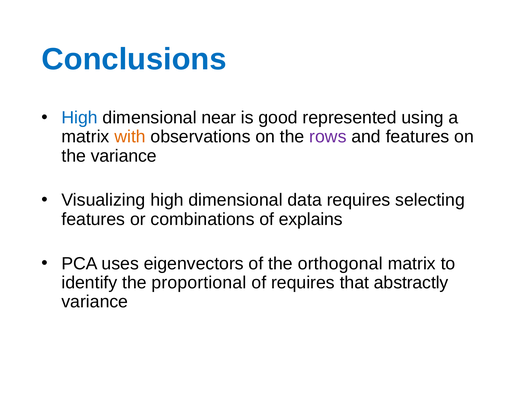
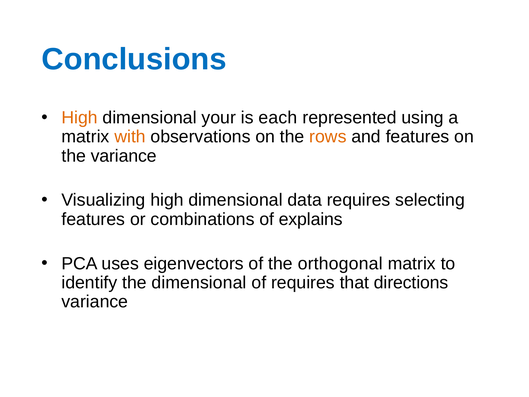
High at (80, 118) colour: blue -> orange
near: near -> your
good: good -> each
rows colour: purple -> orange
the proportional: proportional -> dimensional
abstractly: abstractly -> directions
